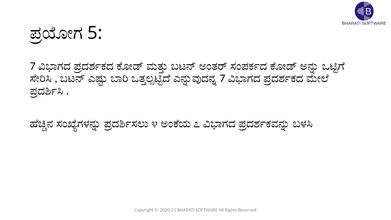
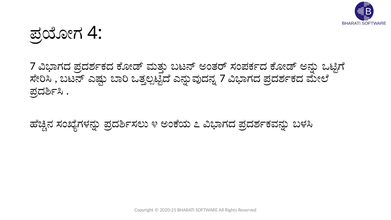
5: 5 -> 4
